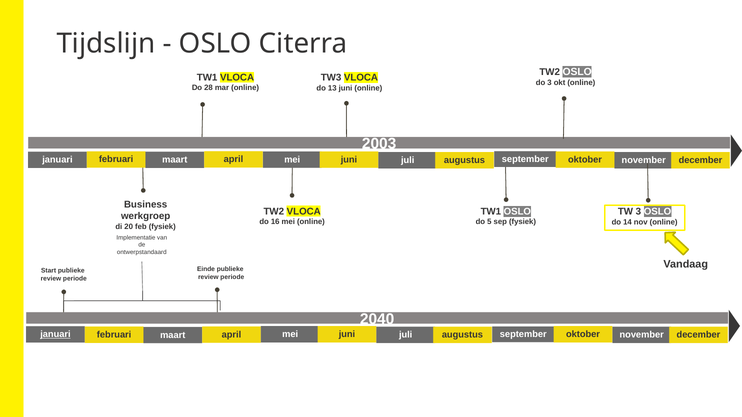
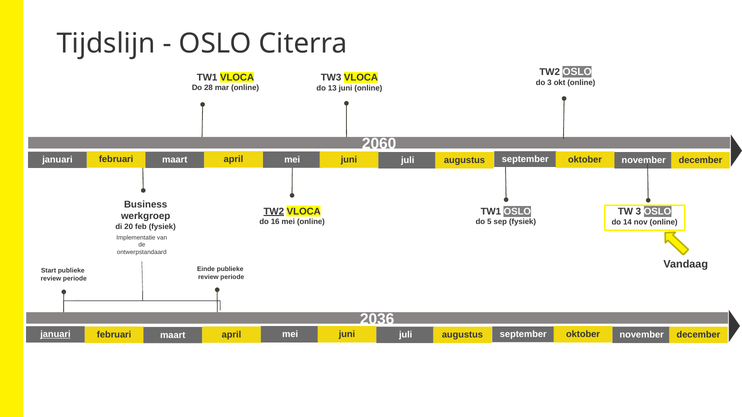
2003: 2003 -> 2060
TW2 at (274, 212) underline: none -> present
2040: 2040 -> 2036
